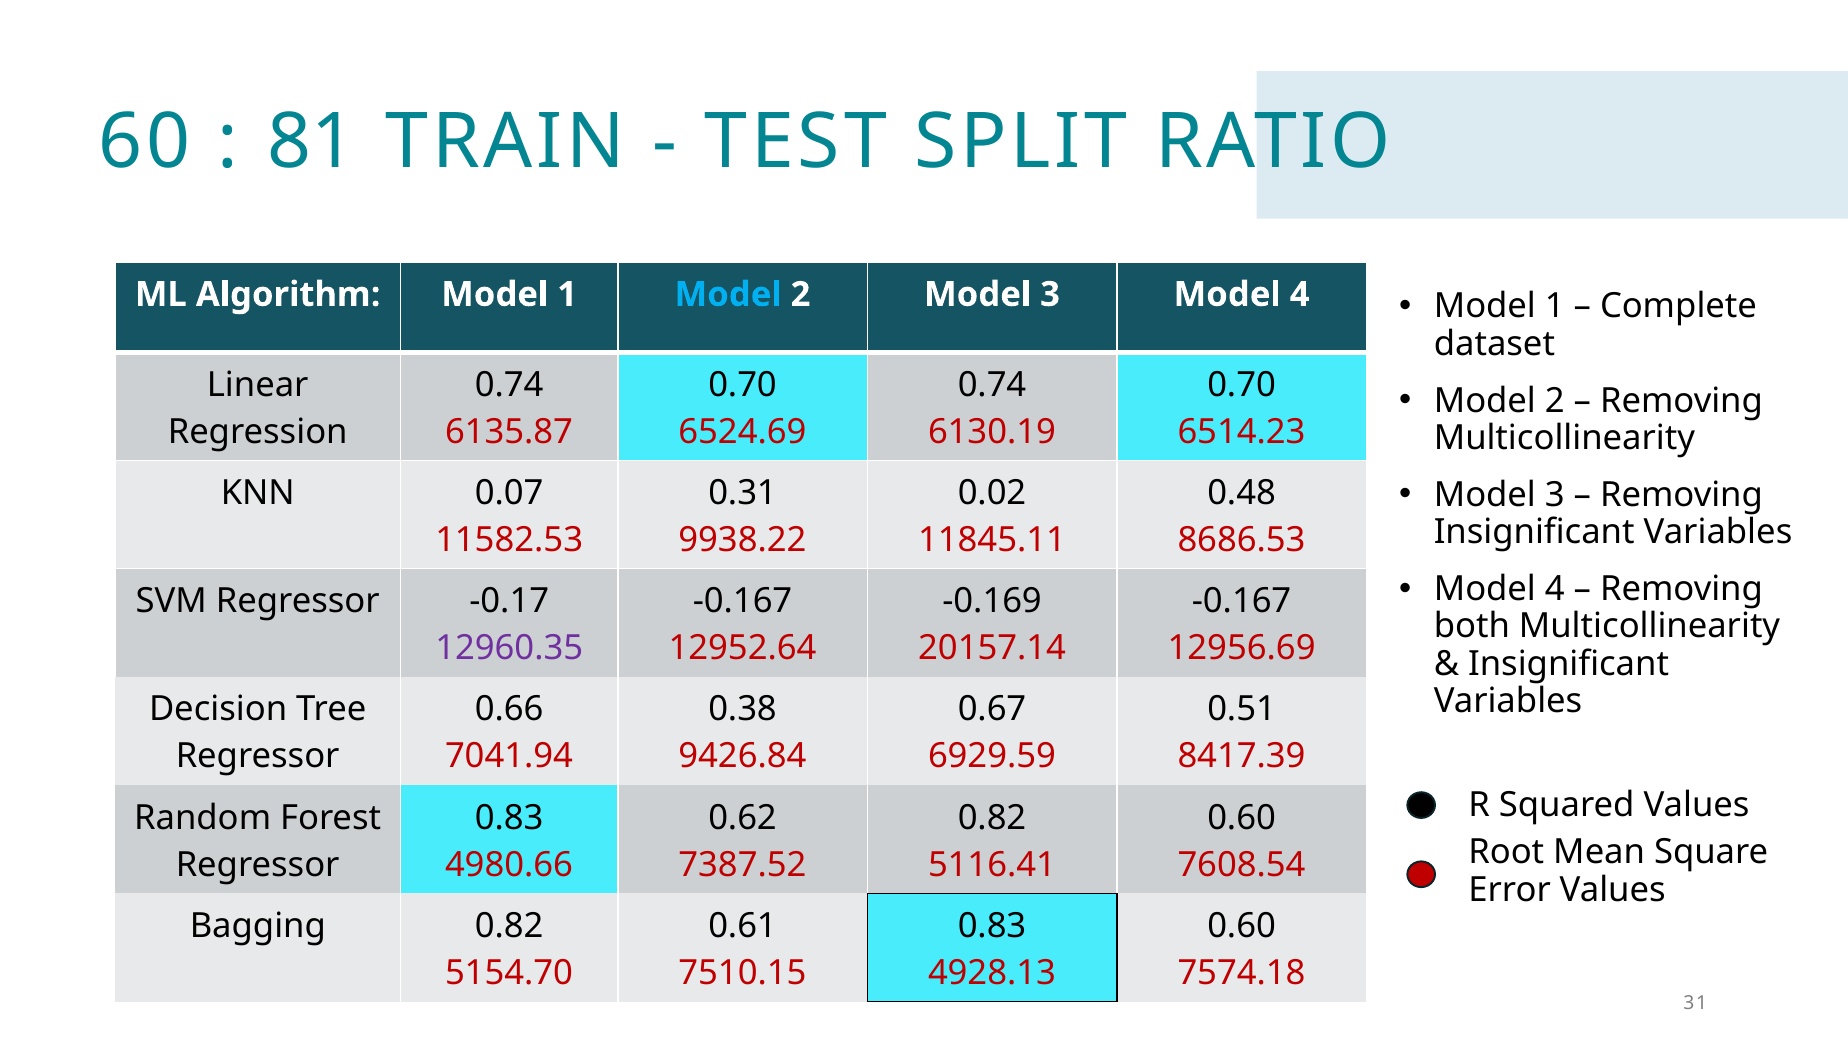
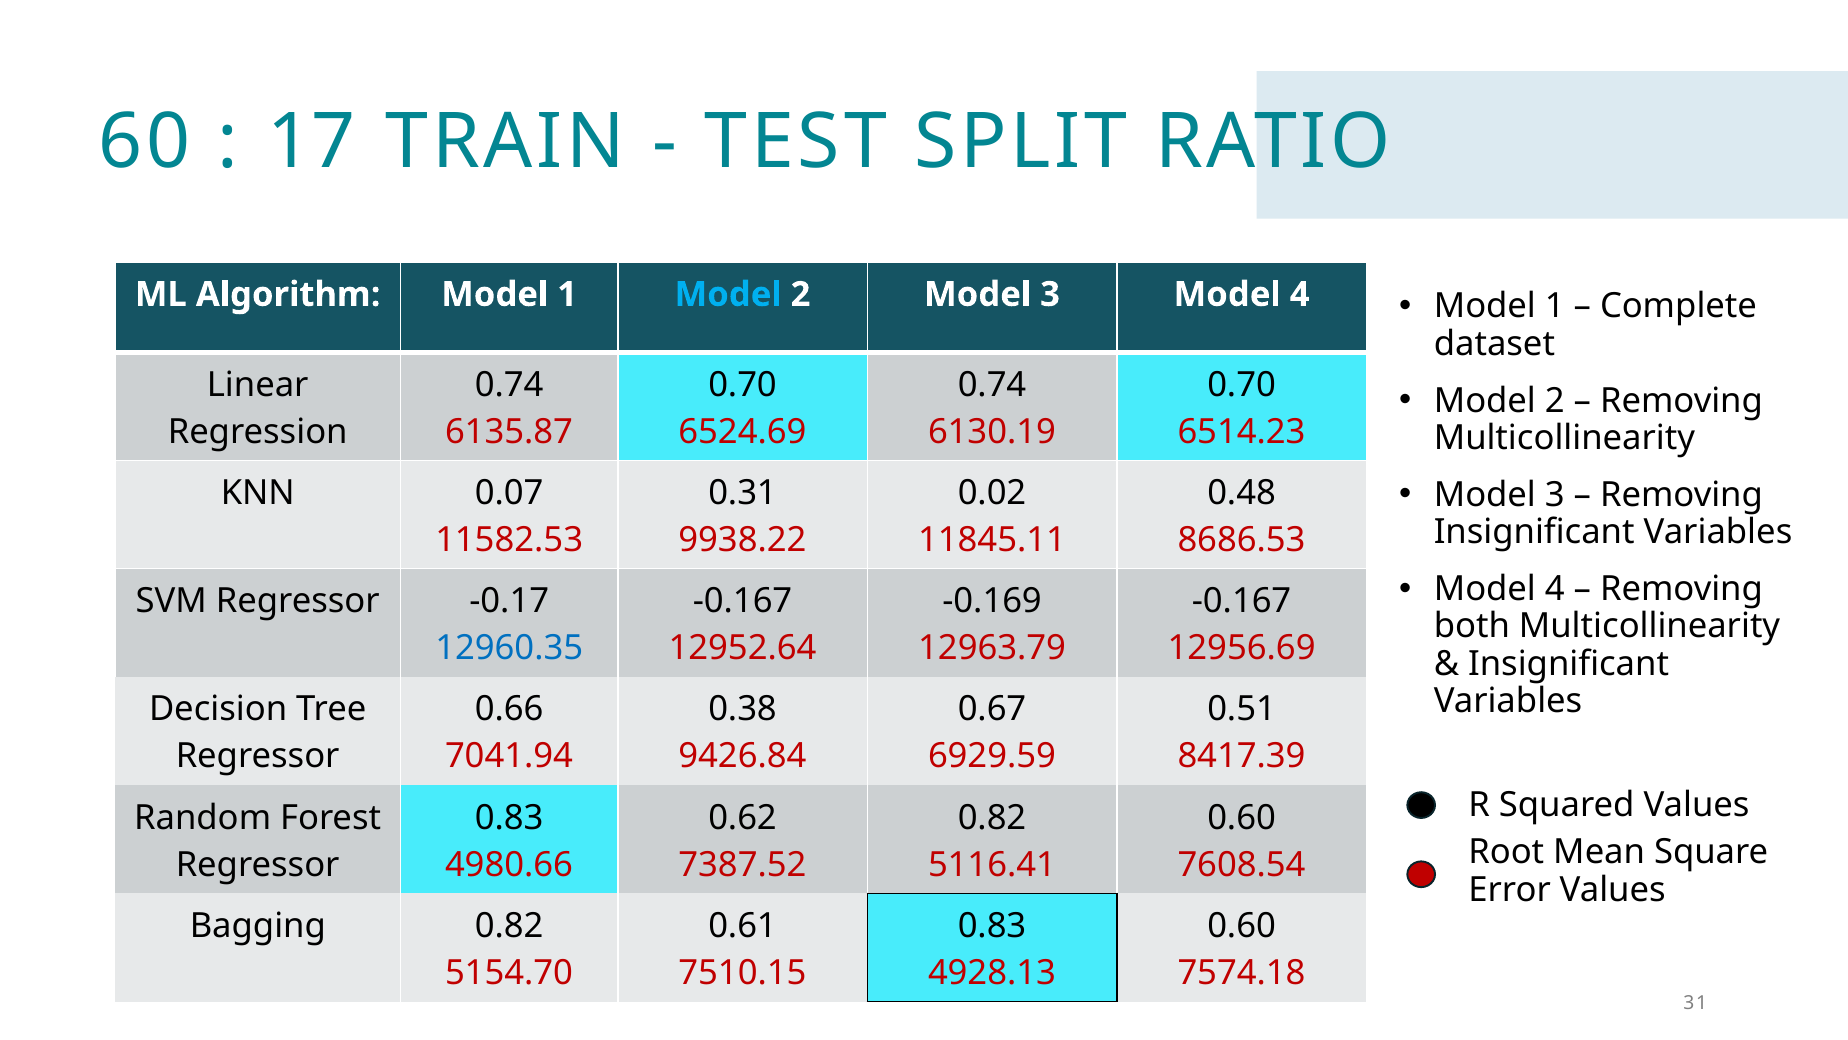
81: 81 -> 17
12960.35 colour: purple -> blue
20157.14: 20157.14 -> 12963.79
